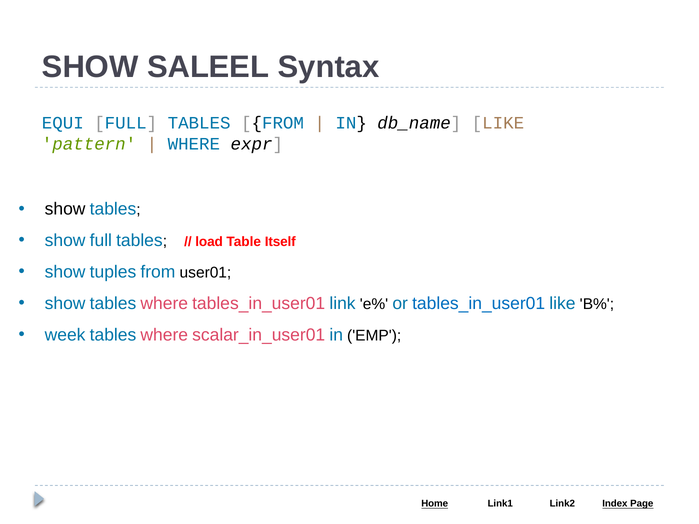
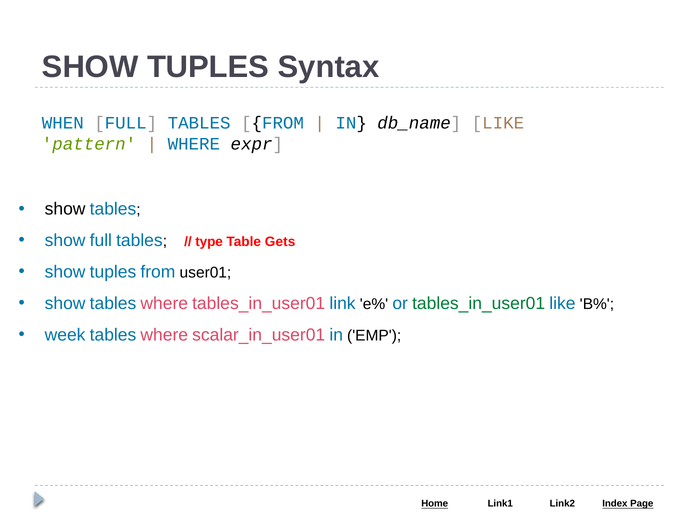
SALEEL at (208, 67): SALEEL -> TUPLES
EQUI: EQUI -> WHEN
load: load -> type
Itself: Itself -> Gets
tables_in_user01 at (479, 304) colour: blue -> green
